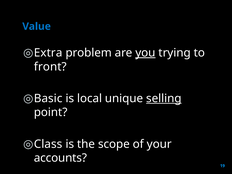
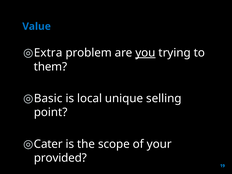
front: front -> them
selling underline: present -> none
Class: Class -> Cater
accounts: accounts -> provided
